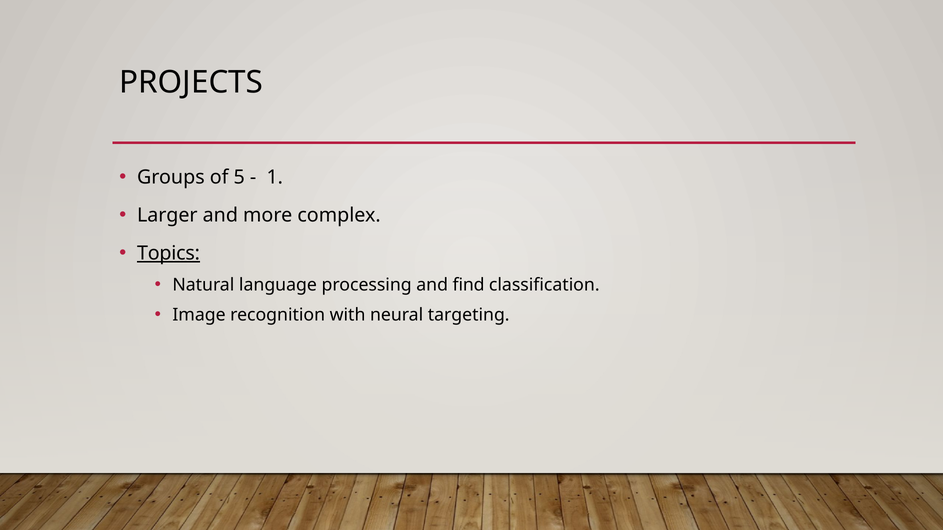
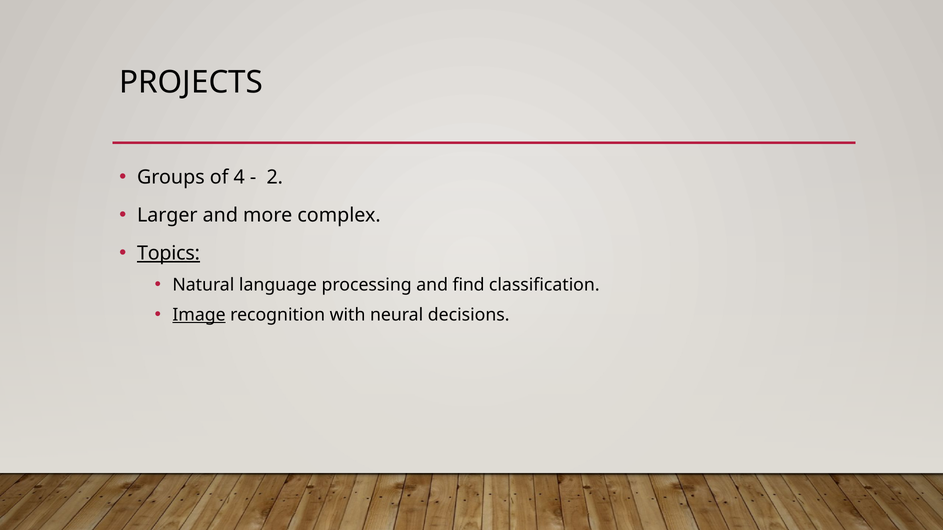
5: 5 -> 4
1: 1 -> 2
Image underline: none -> present
targeting: targeting -> decisions
